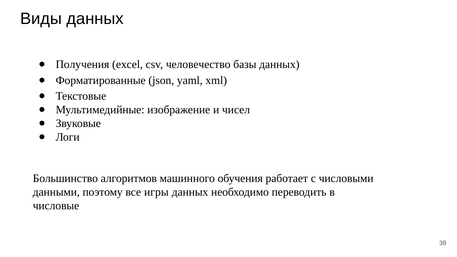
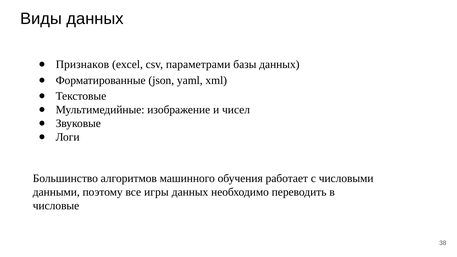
Получения: Получения -> Признаков
человечество: человечество -> параметрами
